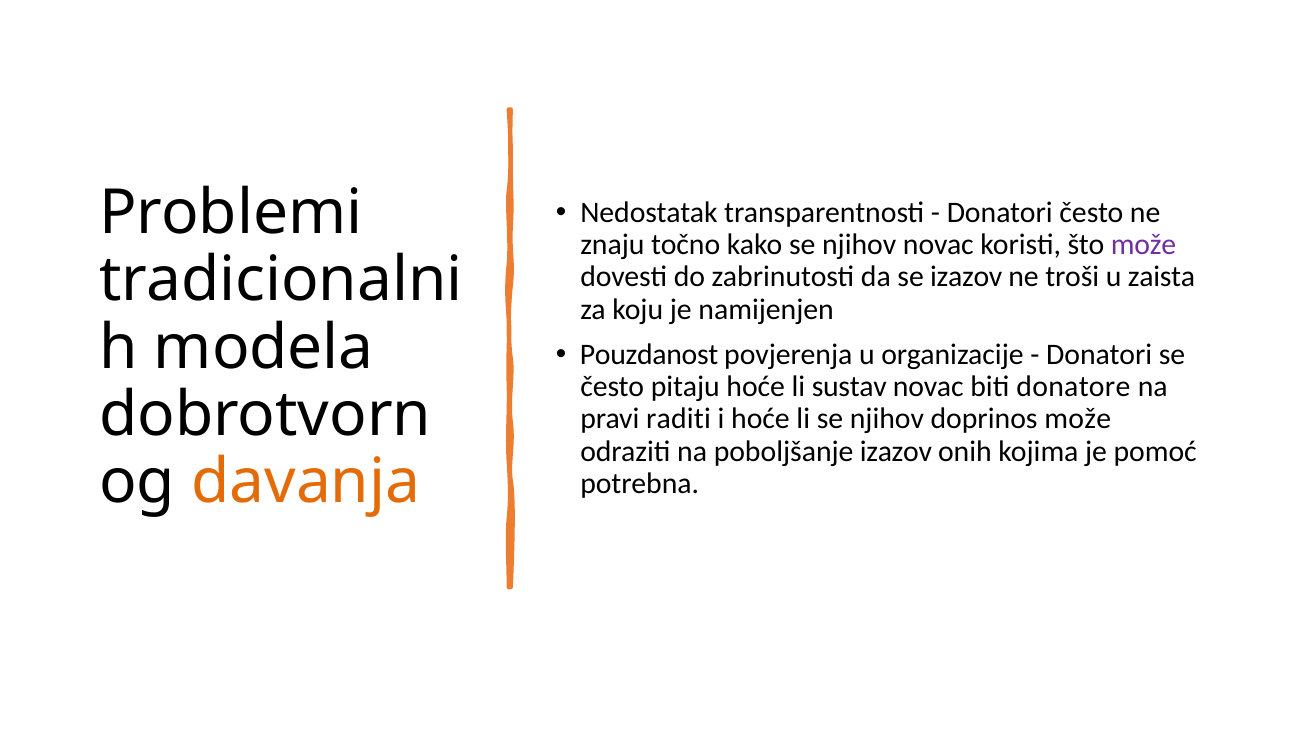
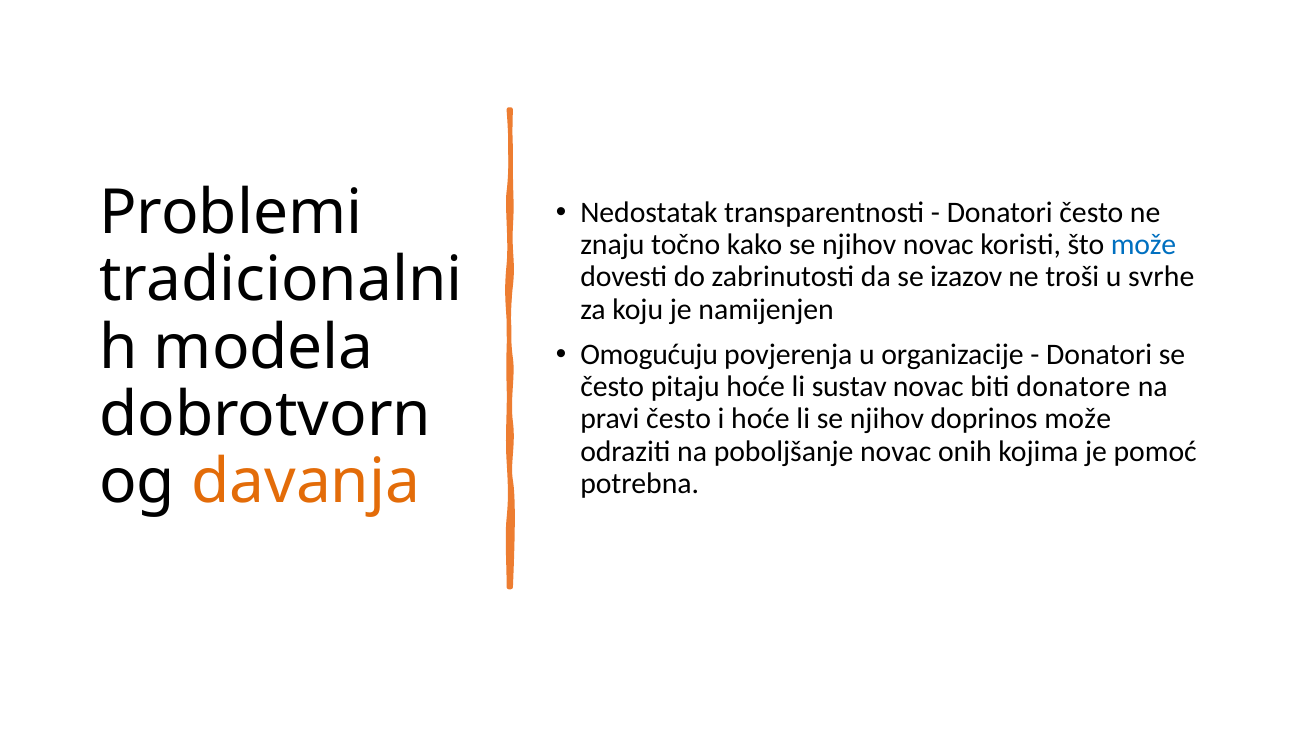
može at (1144, 245) colour: purple -> blue
zaista: zaista -> svrhe
Pouzdanost: Pouzdanost -> Omogućuju
pravi raditi: raditi -> često
poboljšanje izazov: izazov -> novac
